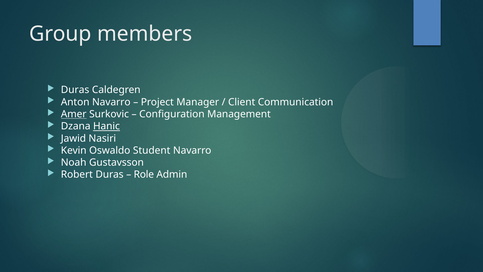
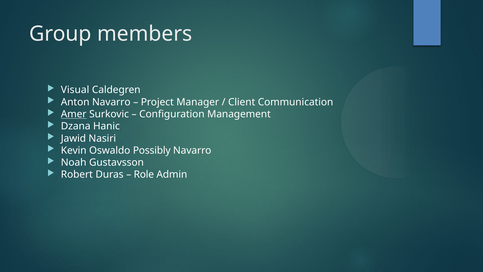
Duras at (75, 90): Duras -> Visual
Hanic underline: present -> none
Student: Student -> Possibly
